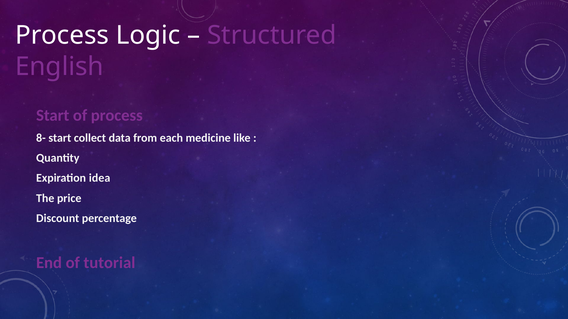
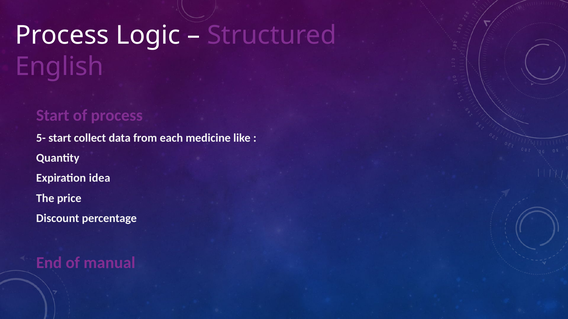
8-: 8- -> 5-
tutorial: tutorial -> manual
